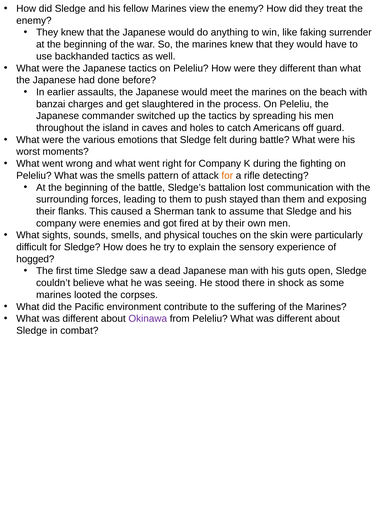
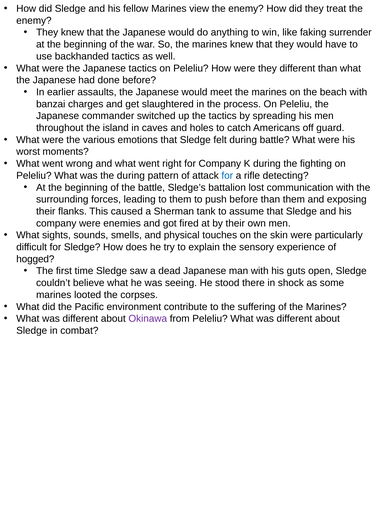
the smells: smells -> during
for at (227, 175) colour: orange -> blue
push stayed: stayed -> before
